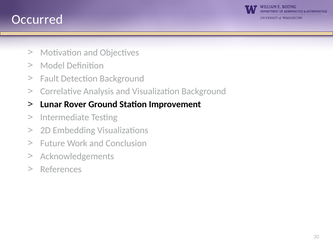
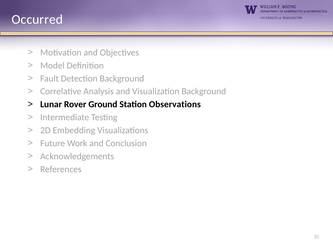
Improvement: Improvement -> Observations
